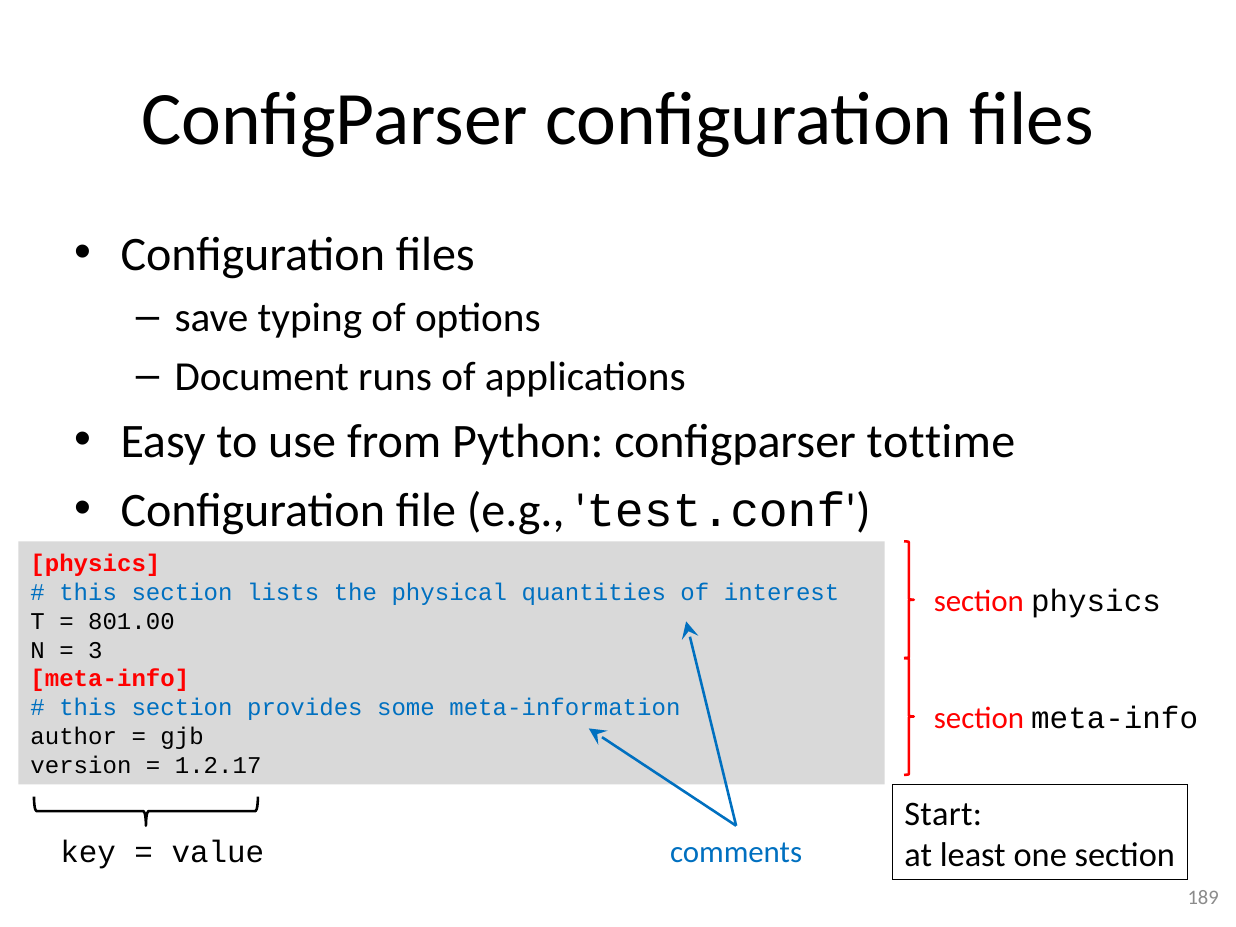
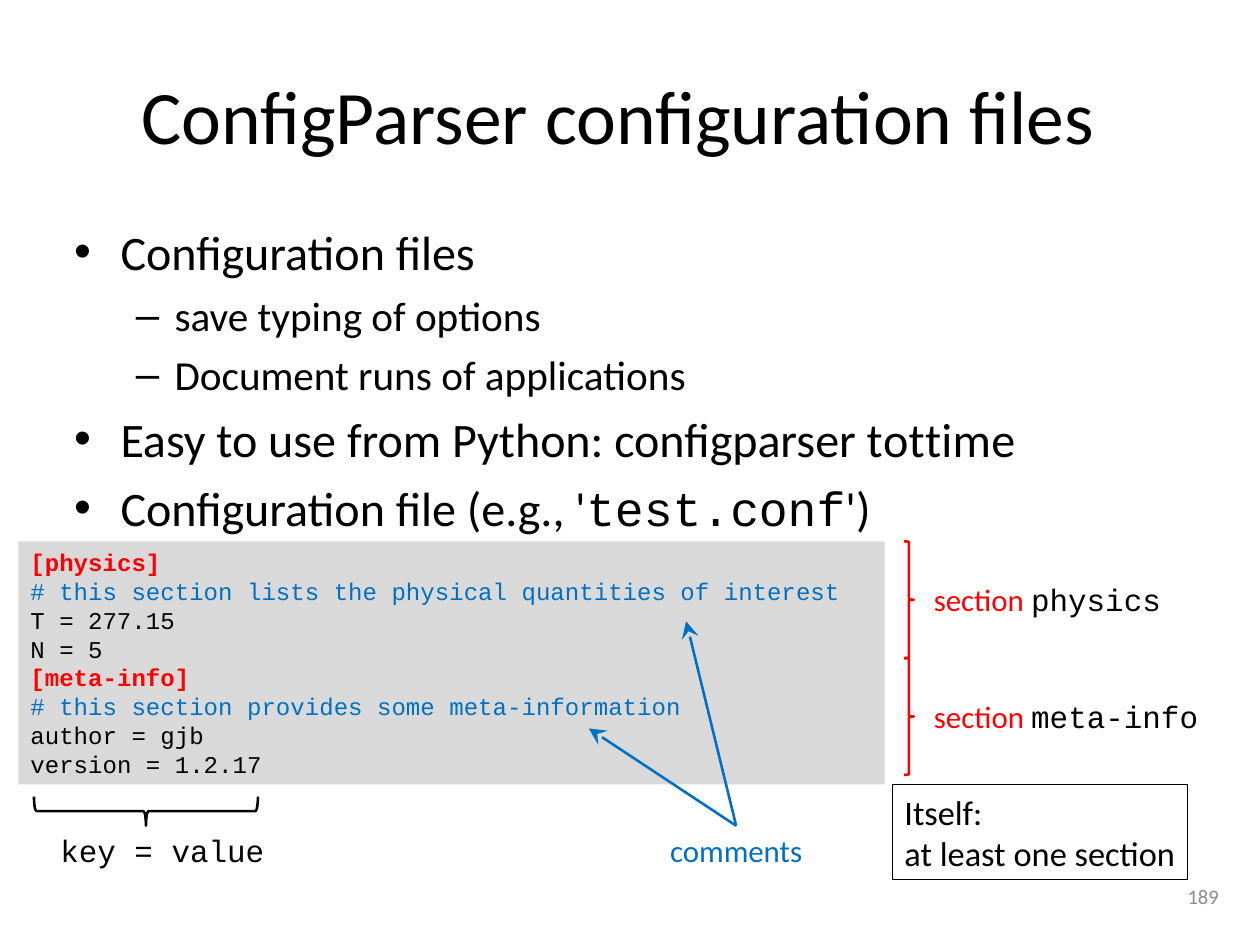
801.00: 801.00 -> 277.15
3: 3 -> 5
Start: Start -> Itself
